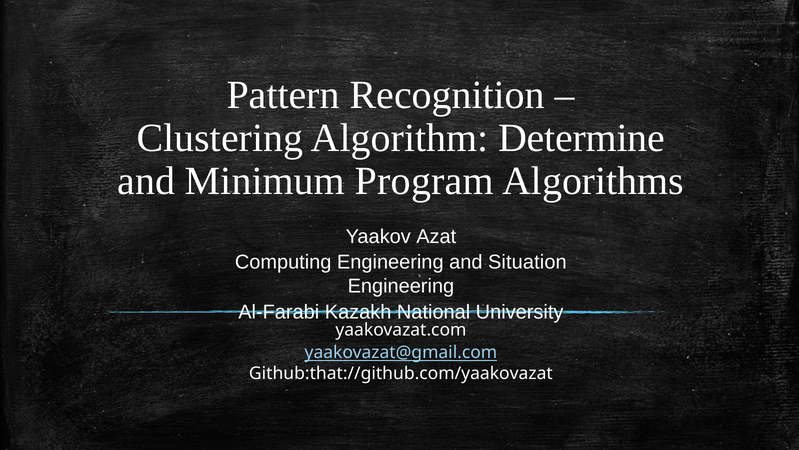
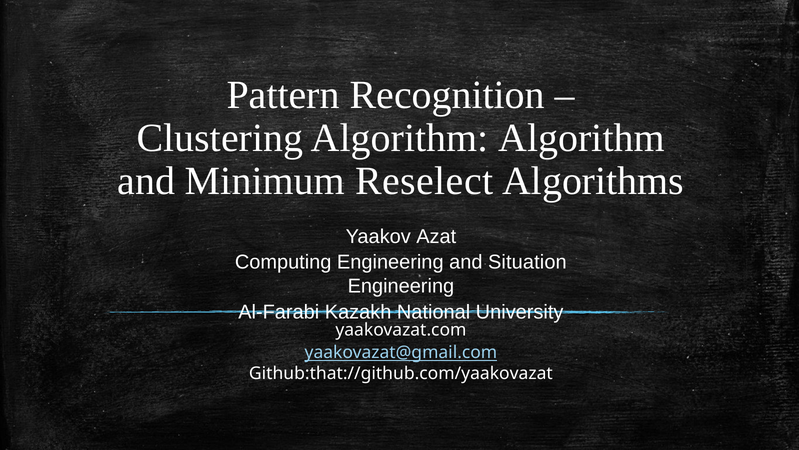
Algorithm Determine: Determine -> Algorithm
Program: Program -> Reselect
